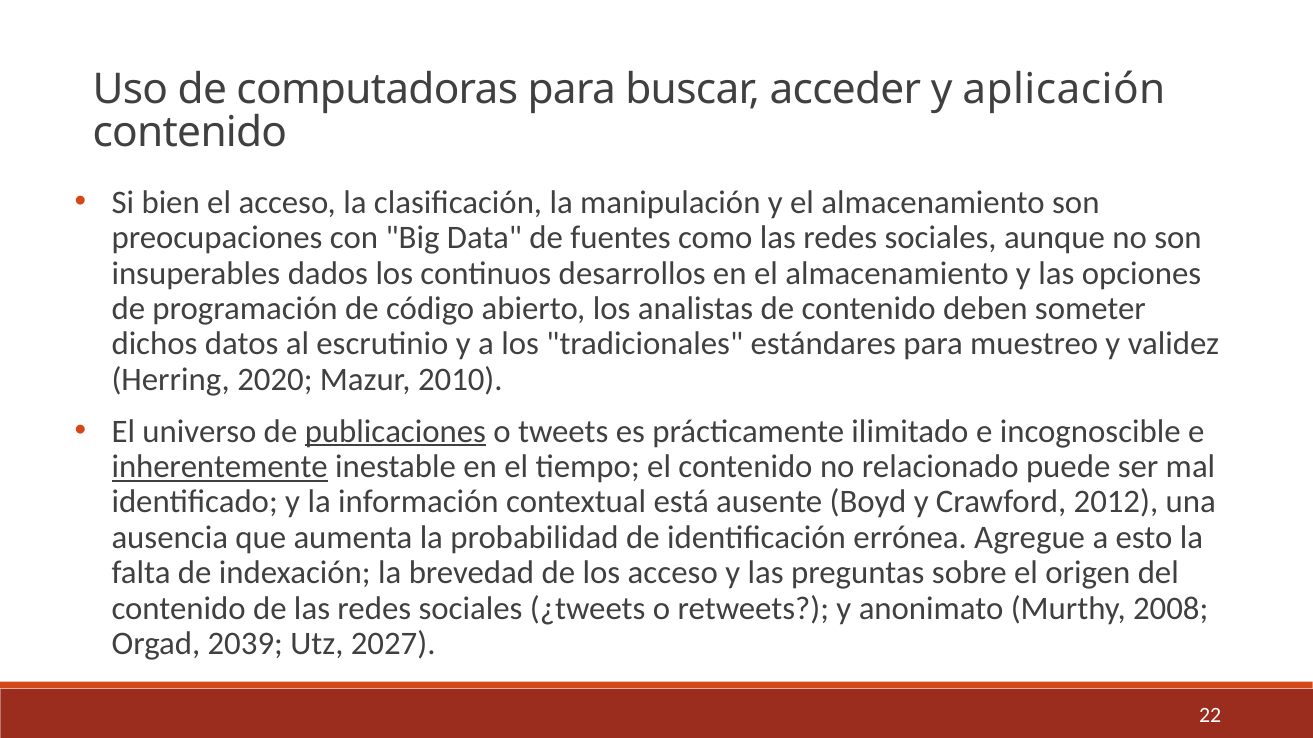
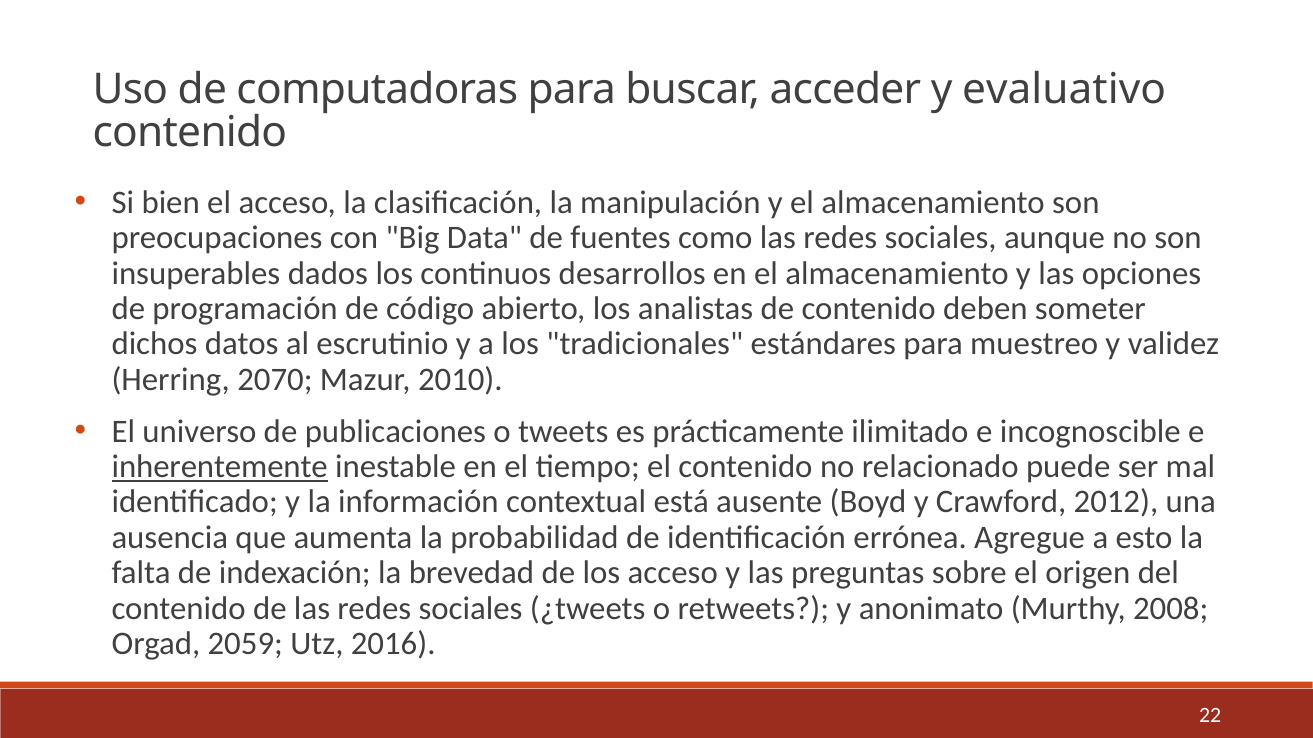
aplicación: aplicación -> evaluativo
2020: 2020 -> 2070
publicaciones underline: present -> none
2039: 2039 -> 2059
2027: 2027 -> 2016
